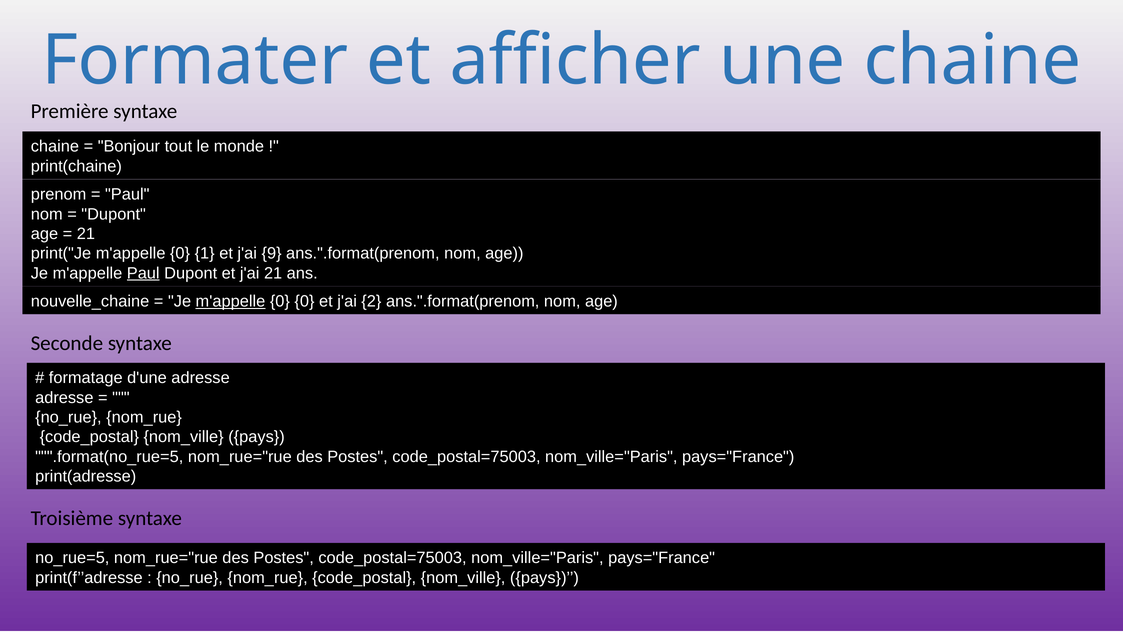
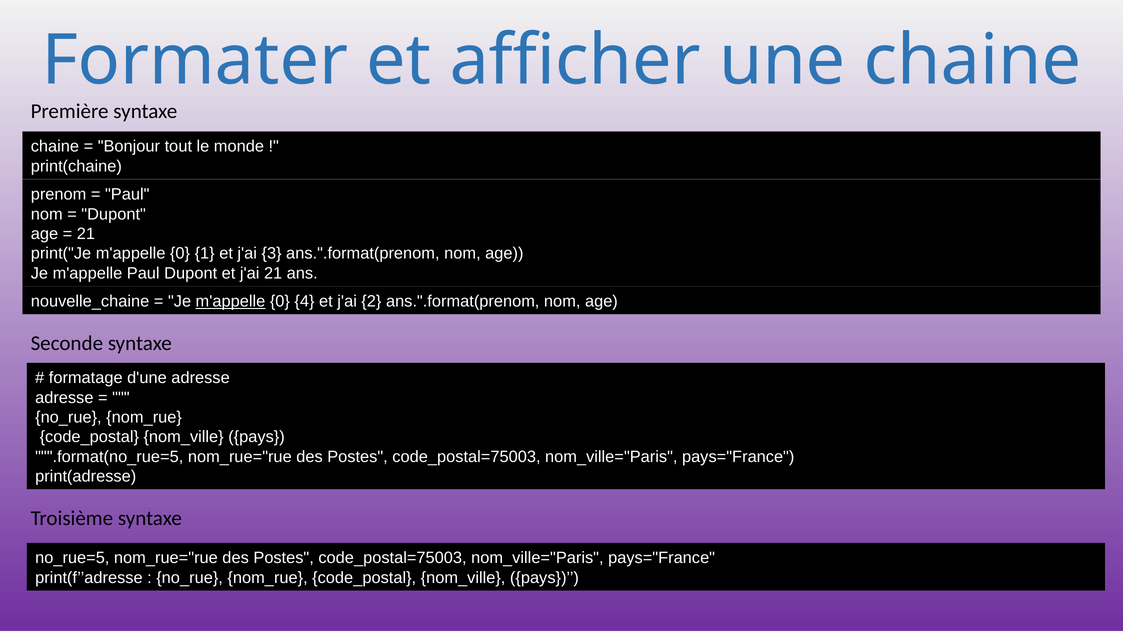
9: 9 -> 3
Paul at (143, 273) underline: present -> none
0 0: 0 -> 4
